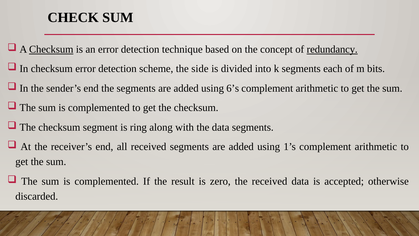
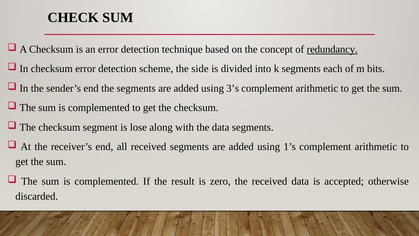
Checksum at (51, 49) underline: present -> none
6’s: 6’s -> 3’s
ring: ring -> lose
